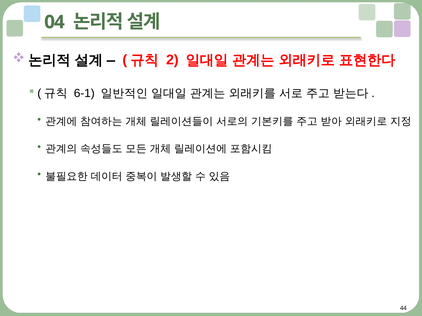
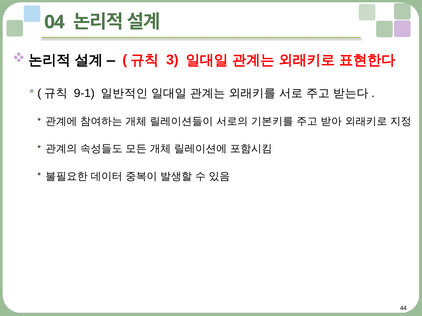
2: 2 -> 3
6-1: 6-1 -> 9-1
